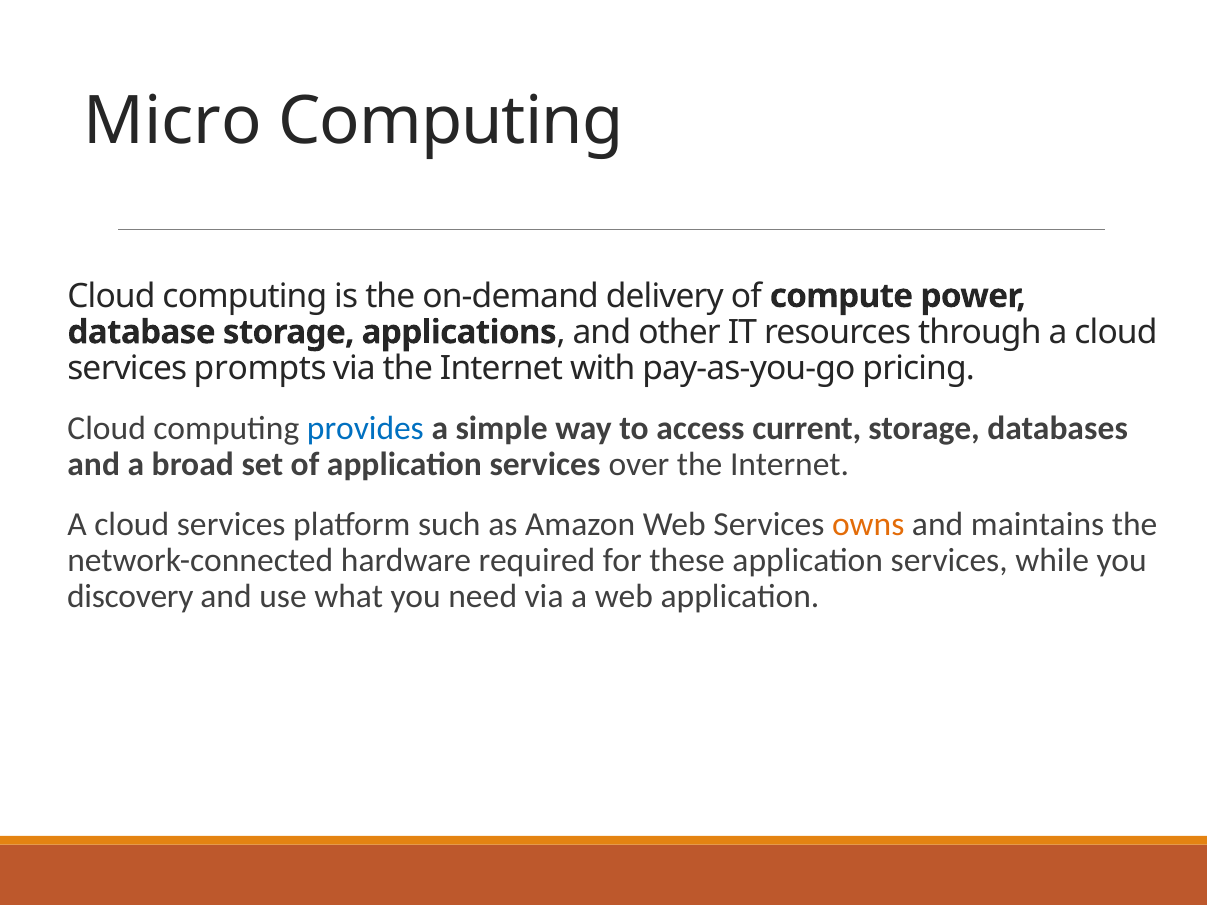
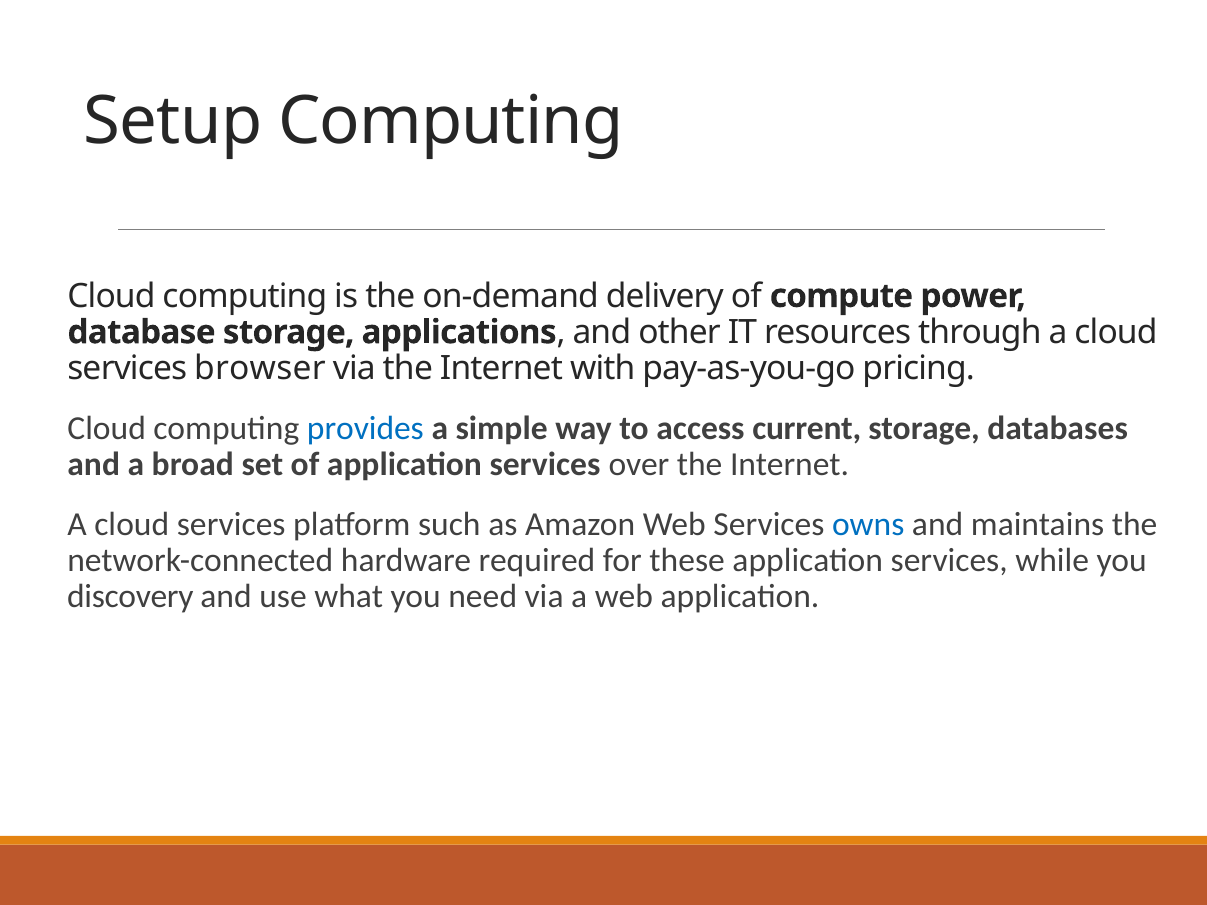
Micro: Micro -> Setup
prompts: prompts -> browser
owns colour: orange -> blue
